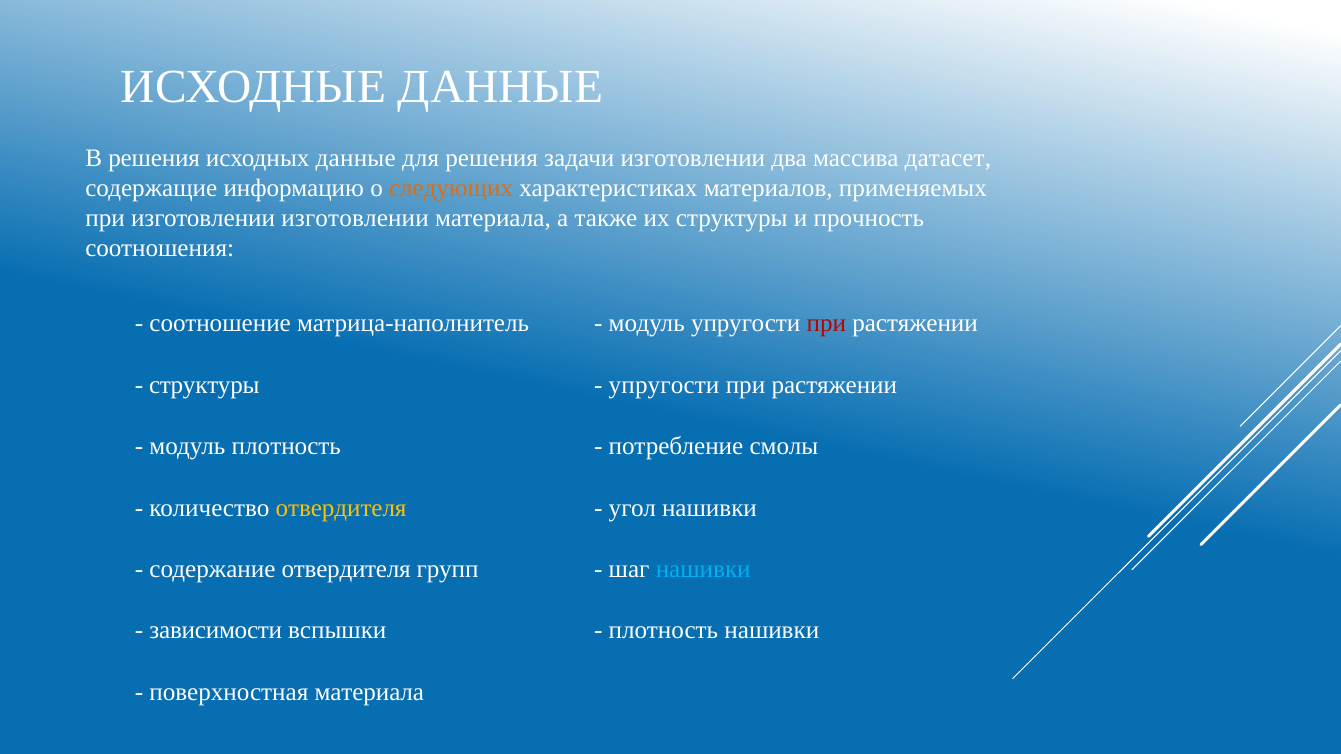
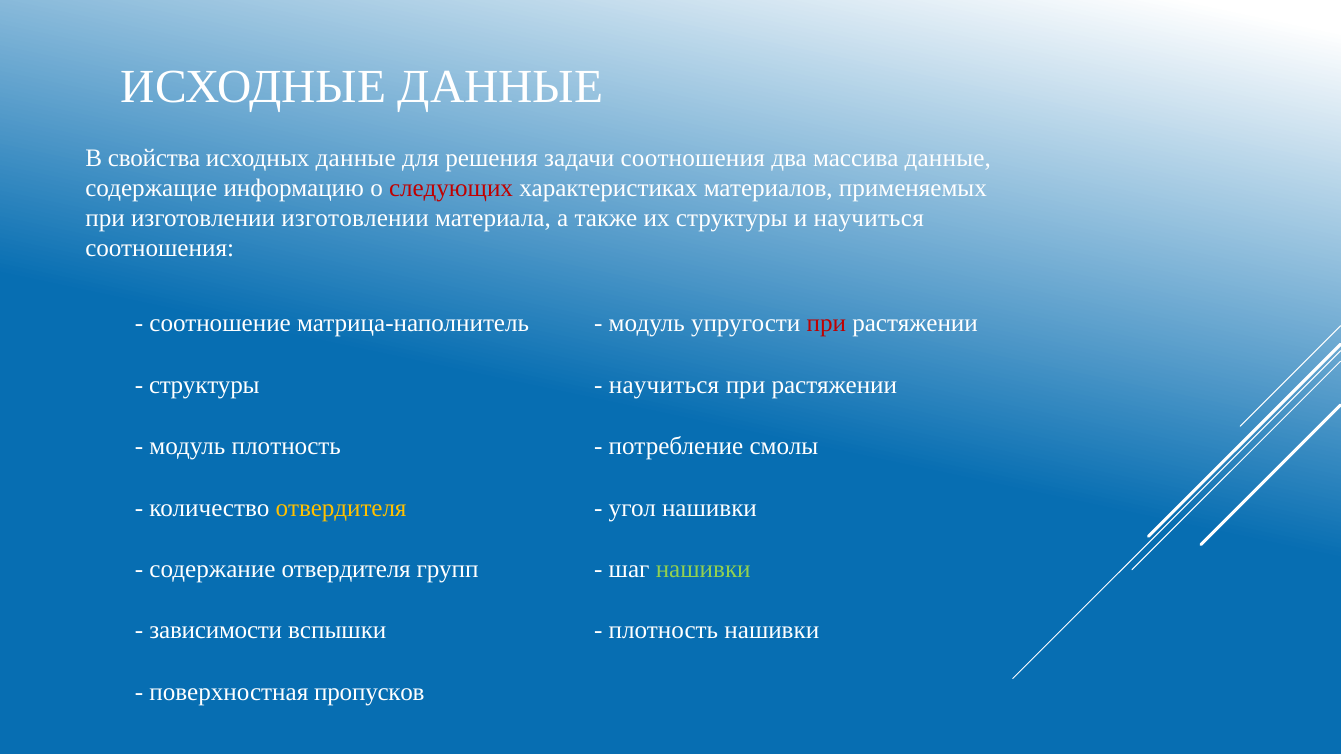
В решения: решения -> свойства
задачи изготовлении: изготовлении -> соотношения
массива датасет: датасет -> данные
следующих colour: orange -> red
и прочность: прочность -> научиться
упругости at (664, 385): упругости -> научиться
нашивки at (703, 569) colour: light blue -> light green
поверхностная материала: материала -> пропусков
